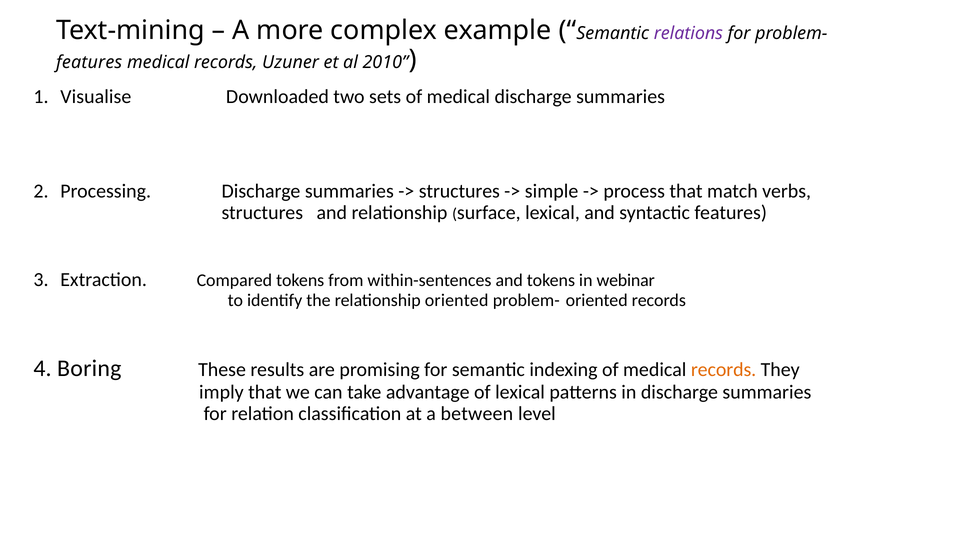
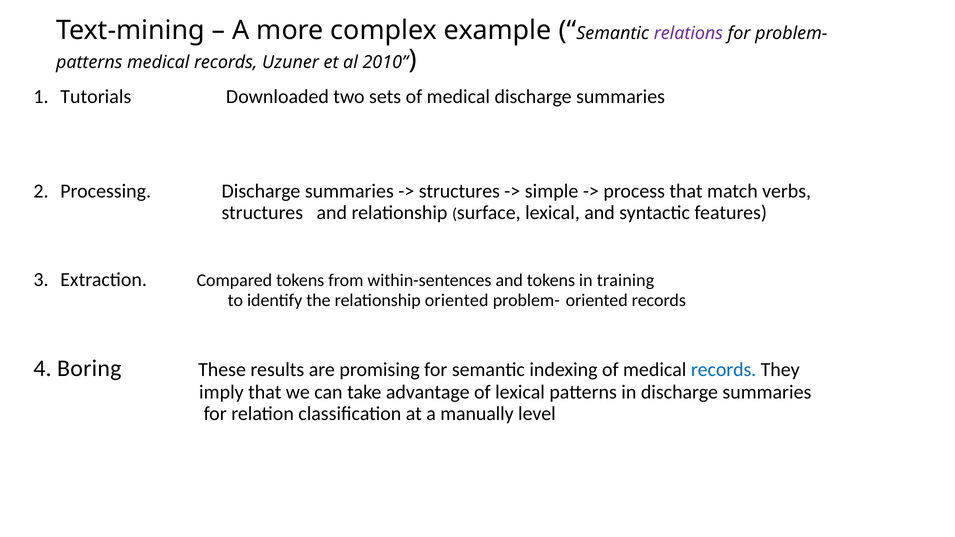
features at (89, 62): features -> patterns
Visualise: Visualise -> Tutorials
webinar: webinar -> training
records at (724, 370) colour: orange -> blue
between: between -> manually
